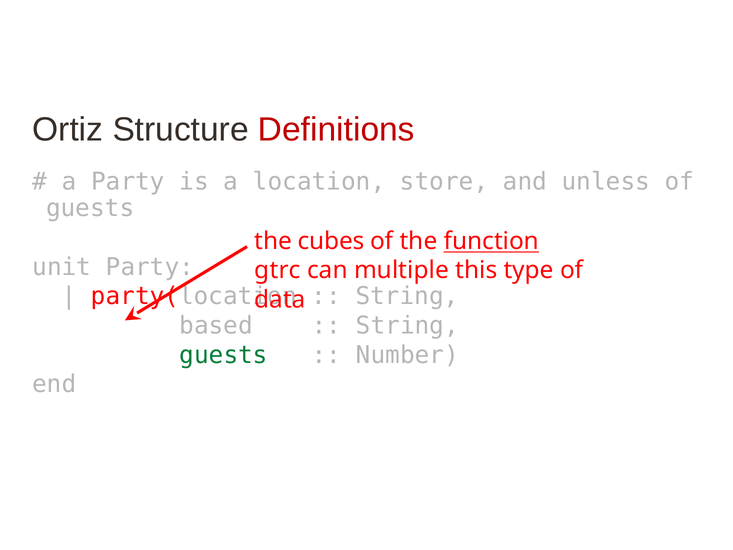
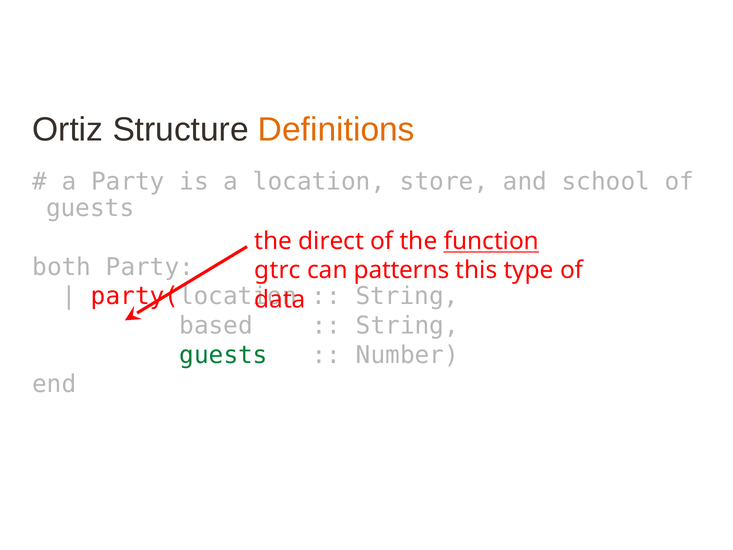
Definitions colour: red -> orange
unless: unless -> school
cubes: cubes -> direct
unit: unit -> both
multiple: multiple -> patterns
